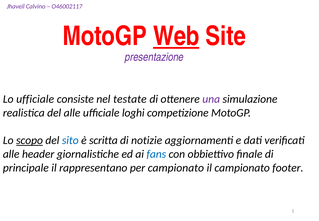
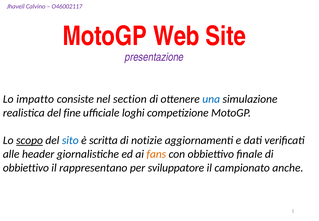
Web underline: present -> none
Lo ufficiale: ufficiale -> impatto
testate: testate -> section
una colour: purple -> blue
del alle: alle -> fine
fans colour: blue -> orange
principale at (26, 168): principale -> obbiettivo
per campionato: campionato -> sviluppatore
footer: footer -> anche
